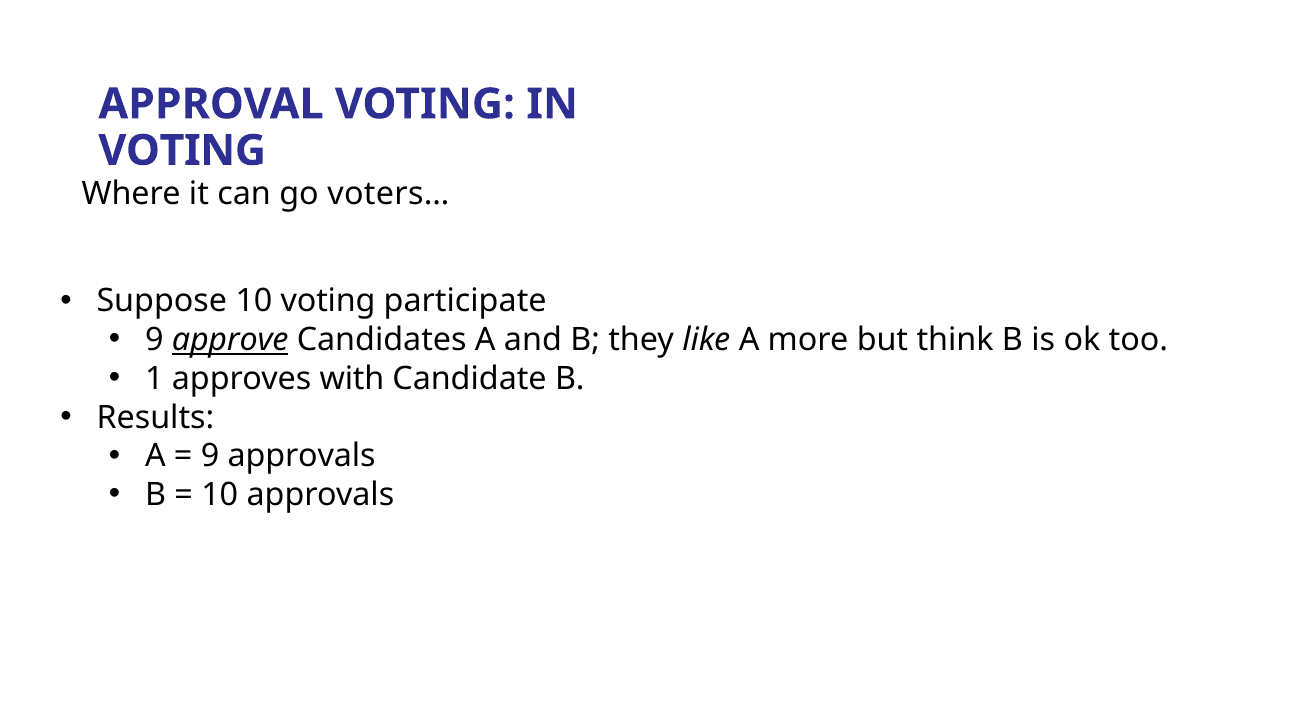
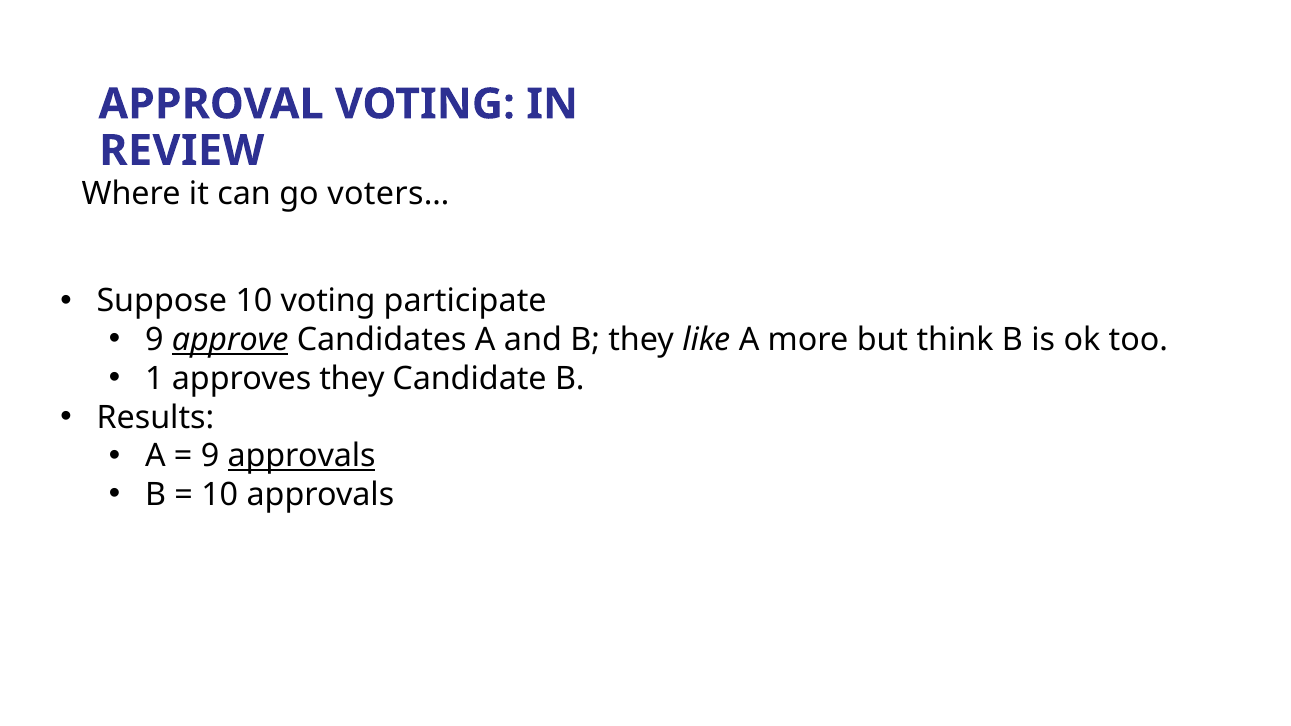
VOTING at (182, 151): VOTING -> REVIEW
approves with: with -> they
approvals at (302, 456) underline: none -> present
